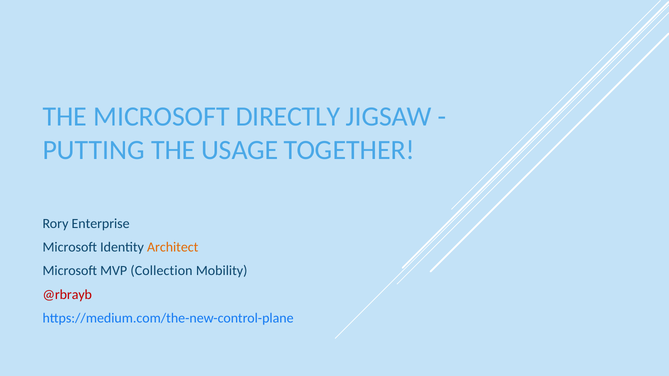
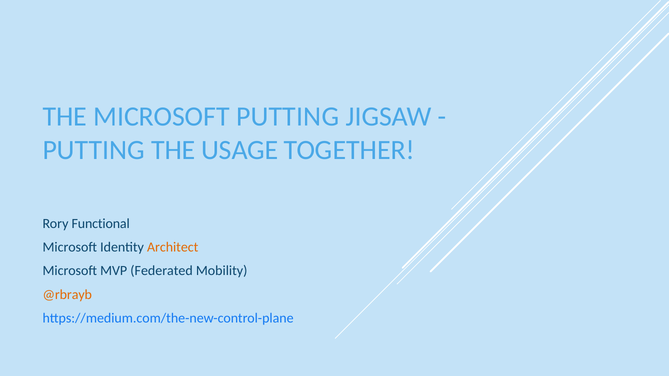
MICROSOFT DIRECTLY: DIRECTLY -> PUTTING
Enterprise: Enterprise -> Functional
Collection: Collection -> Federated
@rbrayb colour: red -> orange
